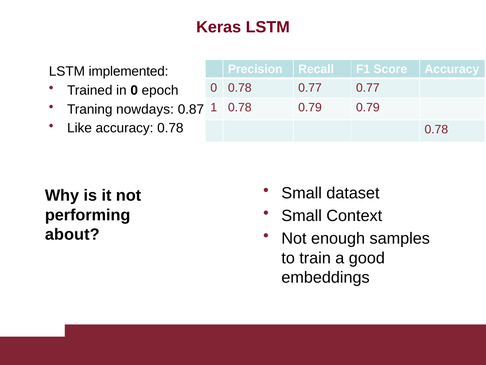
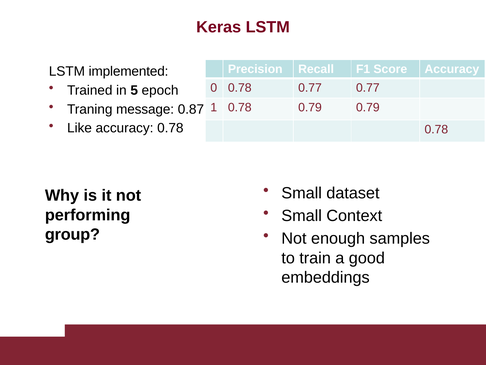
in 0: 0 -> 5
nowdays: nowdays -> message
about: about -> group
